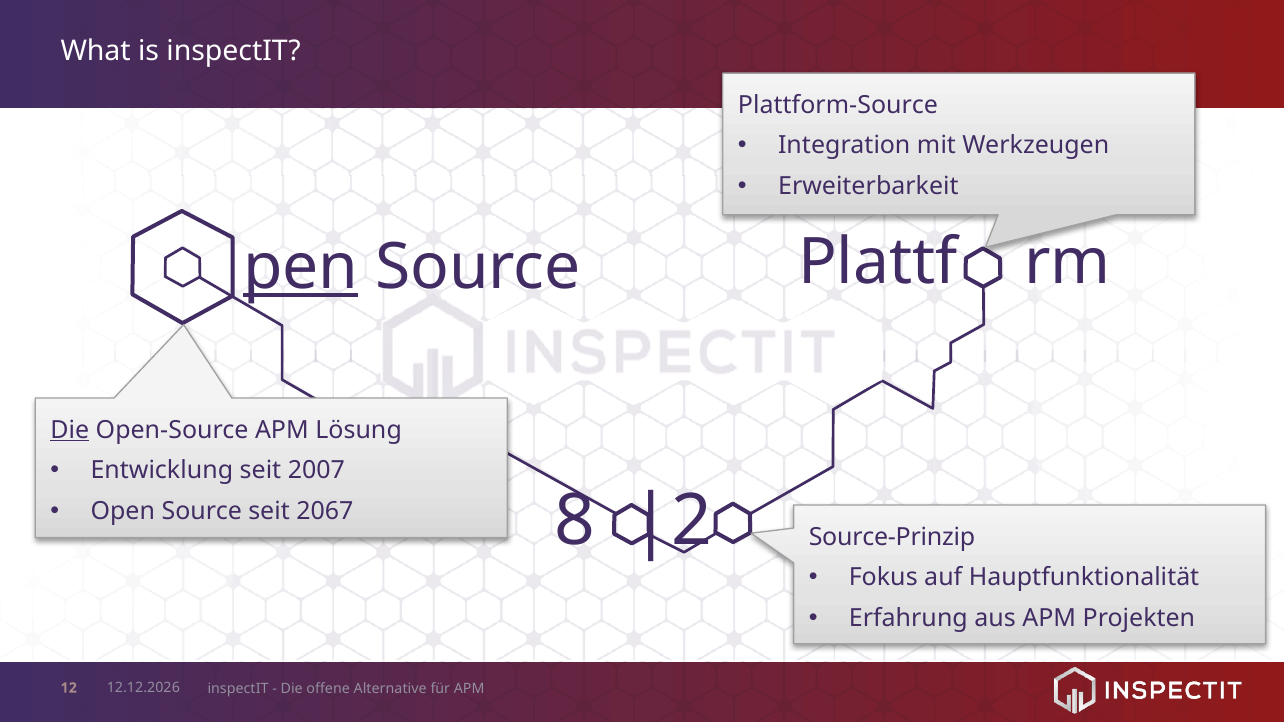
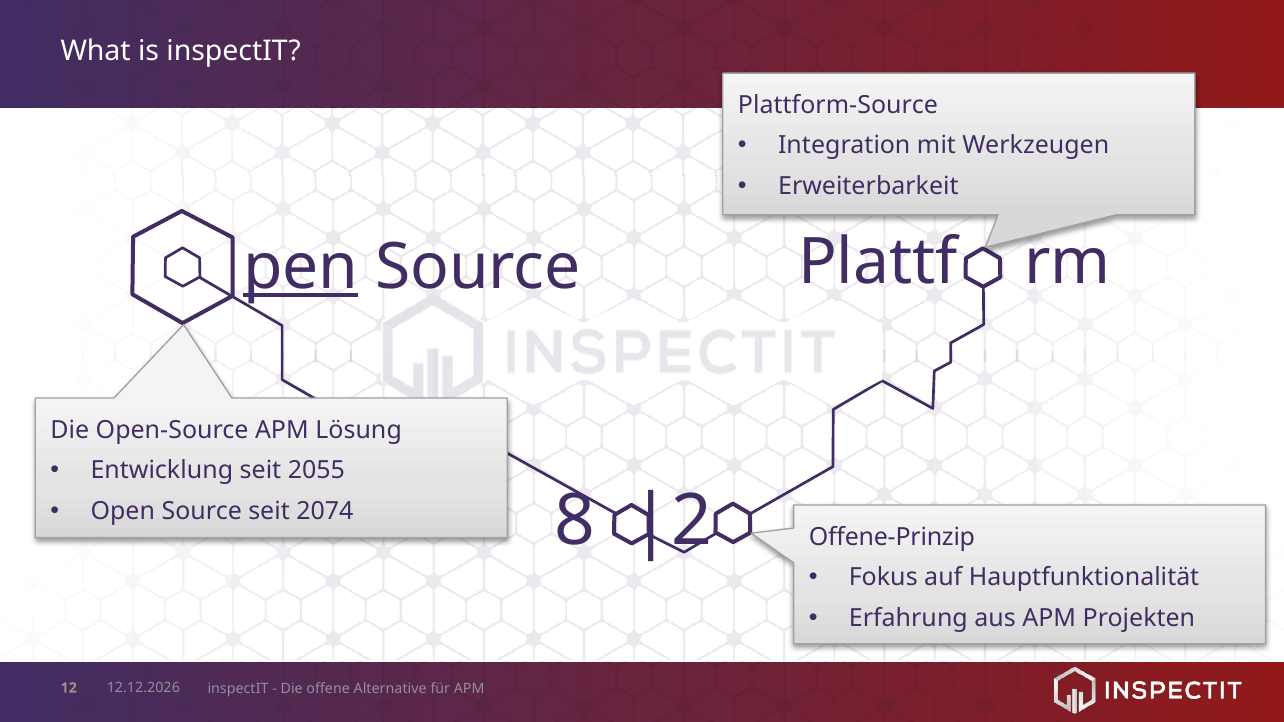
Die at (70, 430) underline: present -> none
2007: 2007 -> 2055
2067: 2067 -> 2074
Source-Prinzip: Source-Prinzip -> Offene-Prinzip
